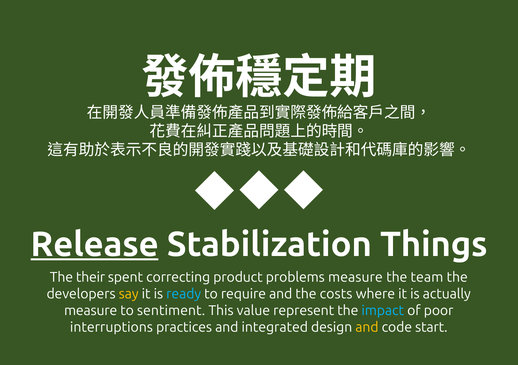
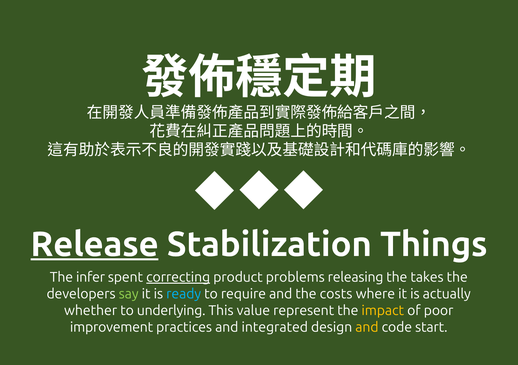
their: their -> infer
correcting underline: none -> present
problems measure: measure -> releasing
team: team -> takes
say colour: yellow -> light green
measure at (91, 311): measure -> whether
sentiment: sentiment -> underlying
impact colour: light blue -> yellow
interruptions: interruptions -> improvement
